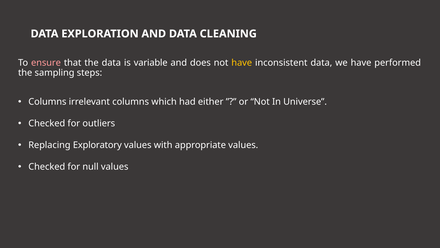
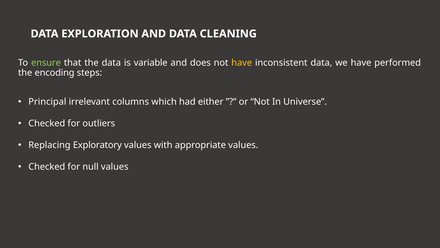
ensure colour: pink -> light green
sampling: sampling -> encoding
Columns at (47, 102): Columns -> Principal
